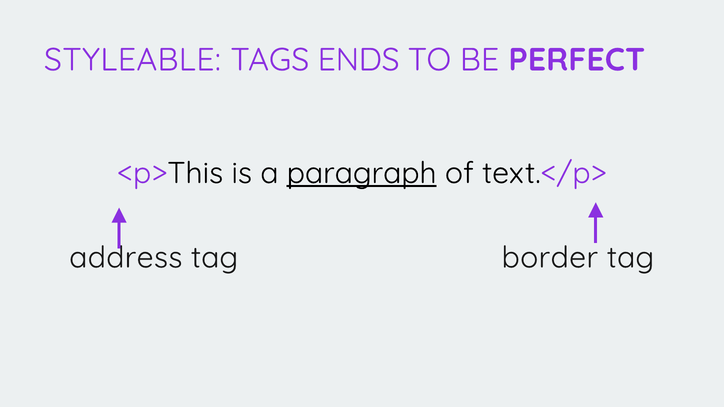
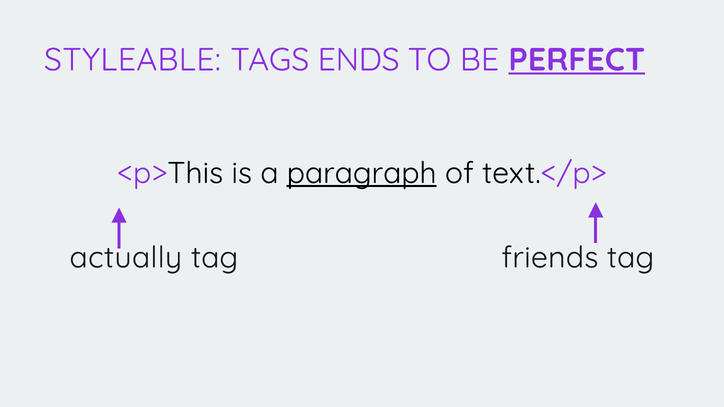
PERFECT underline: none -> present
address: address -> actually
border: border -> friends
